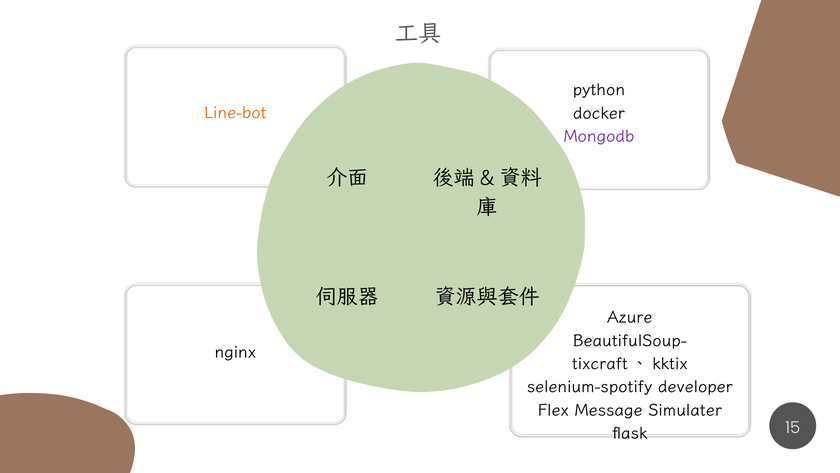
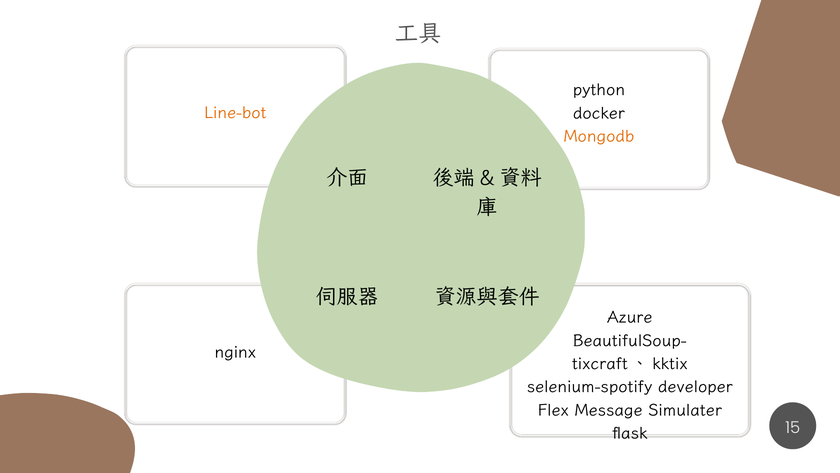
Mongodb colour: purple -> orange
